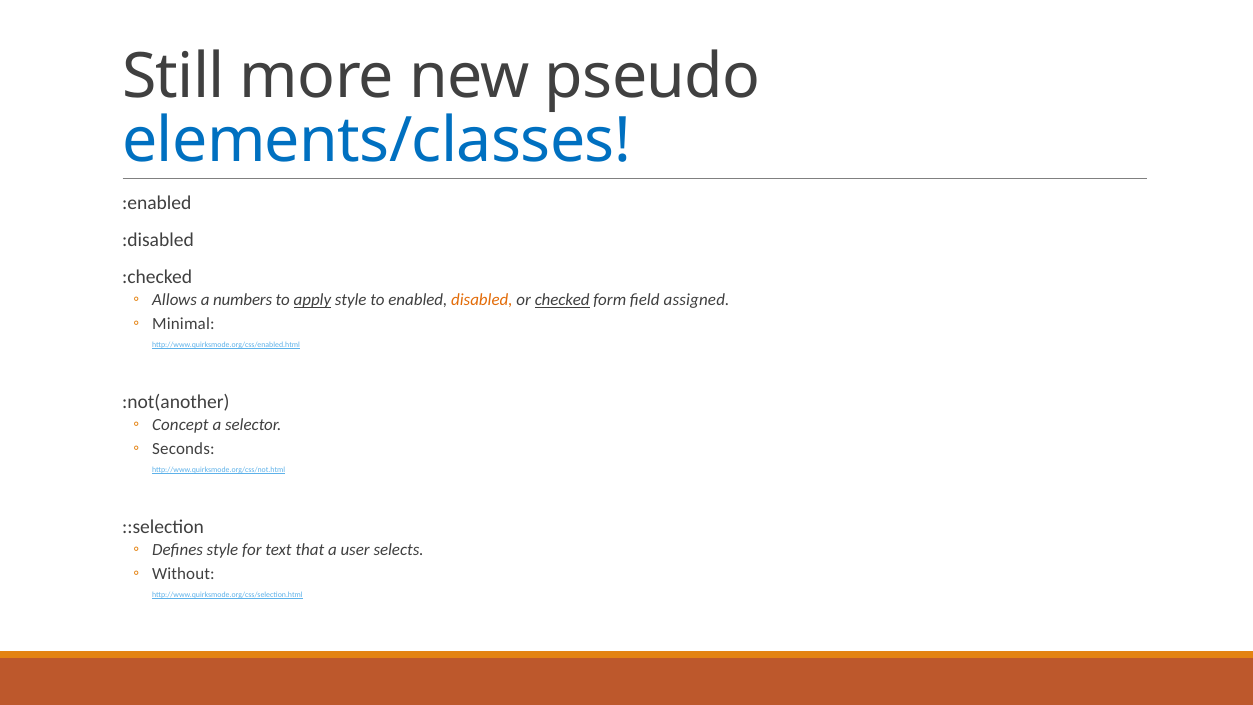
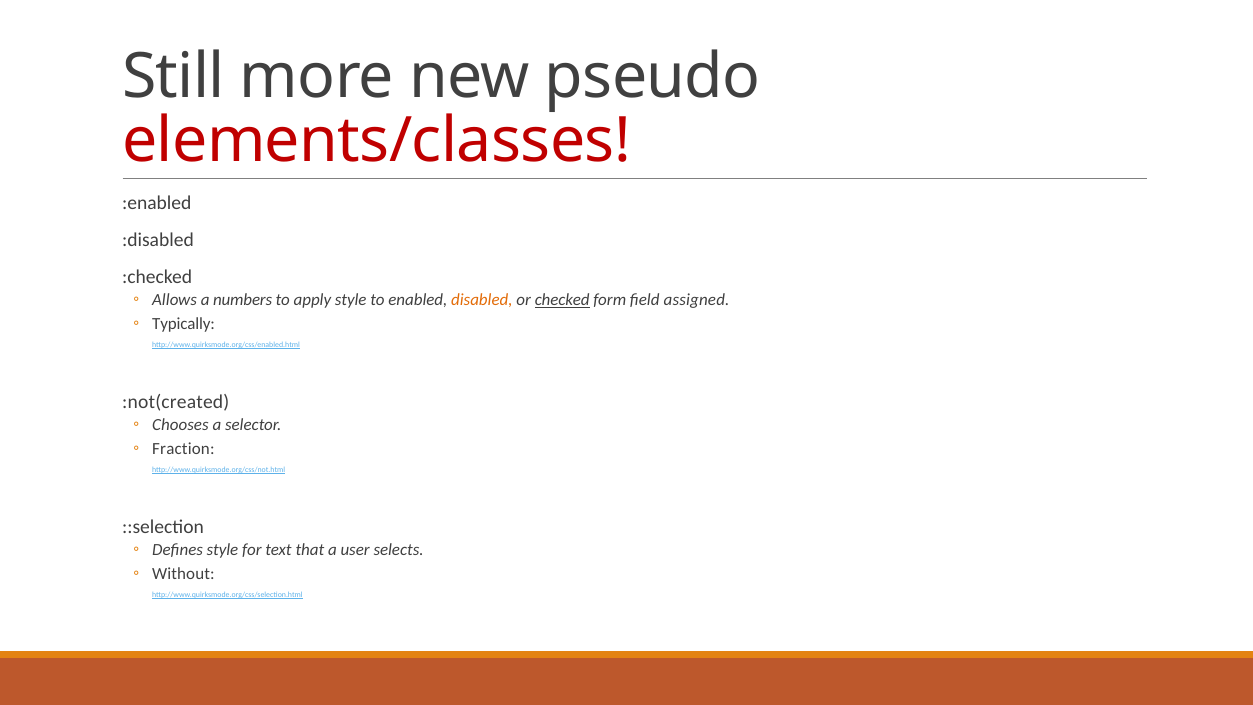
elements/classes colour: blue -> red
apply underline: present -> none
Minimal: Minimal -> Typically
:not(another: :not(another -> :not(created
Concept: Concept -> Chooses
Seconds: Seconds -> Fraction
